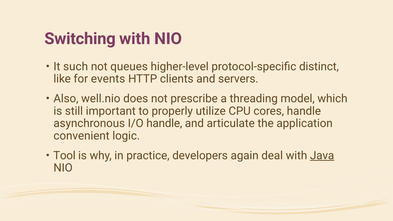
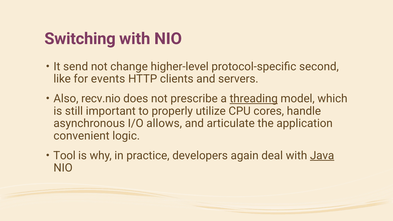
such: such -> send
queues: queues -> change
distinct: distinct -> second
well.nio: well.nio -> recv.nio
threading underline: none -> present
I/O handle: handle -> allows
